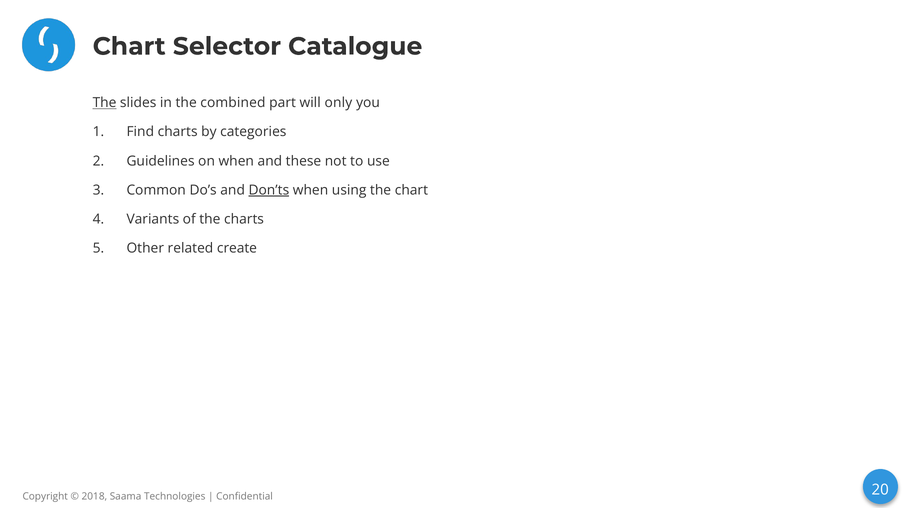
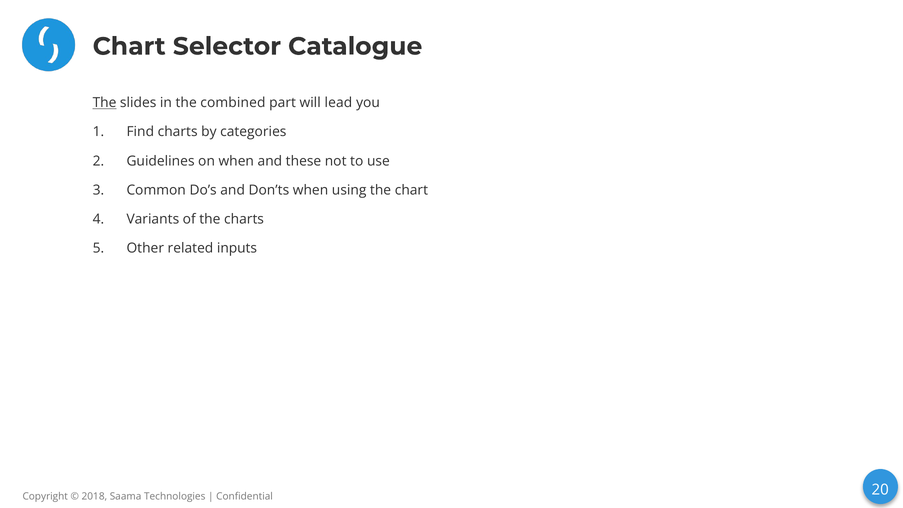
only: only -> lead
Don’ts underline: present -> none
create: create -> inputs
